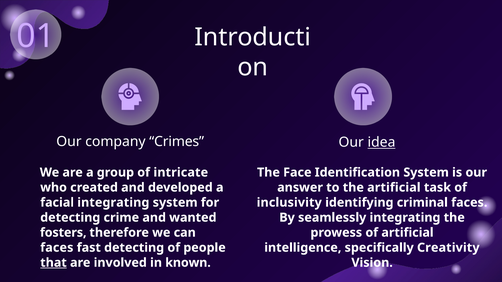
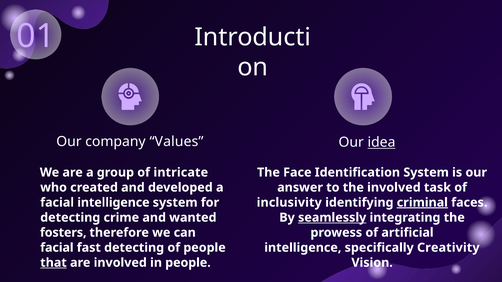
Crimes: Crimes -> Values
the artificial: artificial -> involved
facial integrating: integrating -> intelligence
criminal underline: none -> present
seamlessly underline: none -> present
faces at (57, 248): faces -> facial
in known: known -> people
